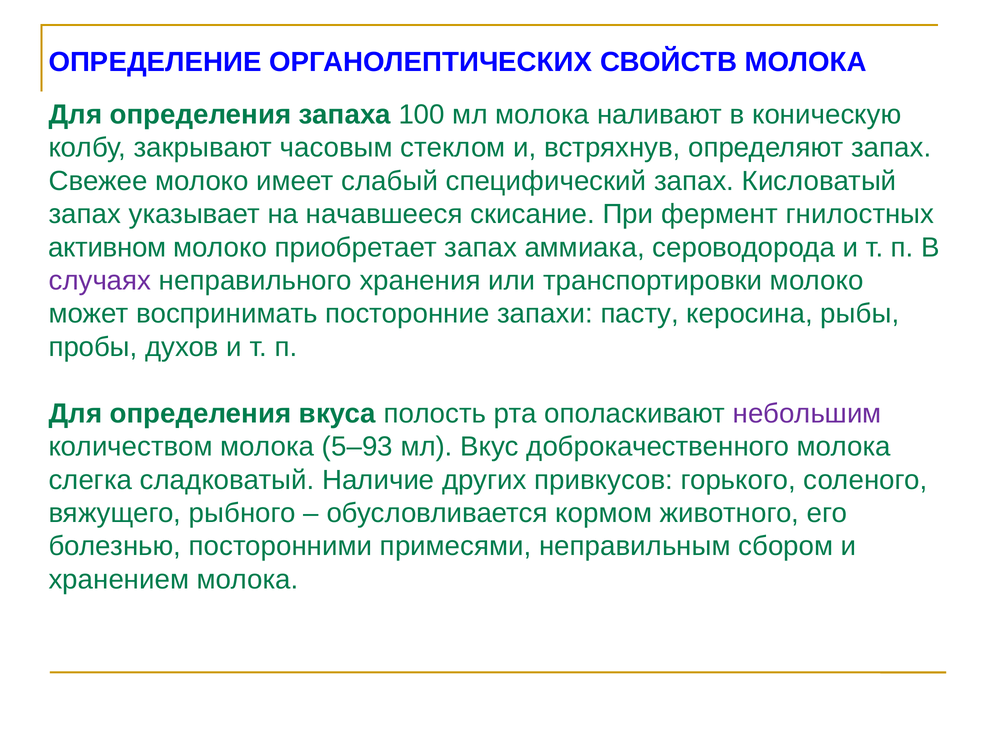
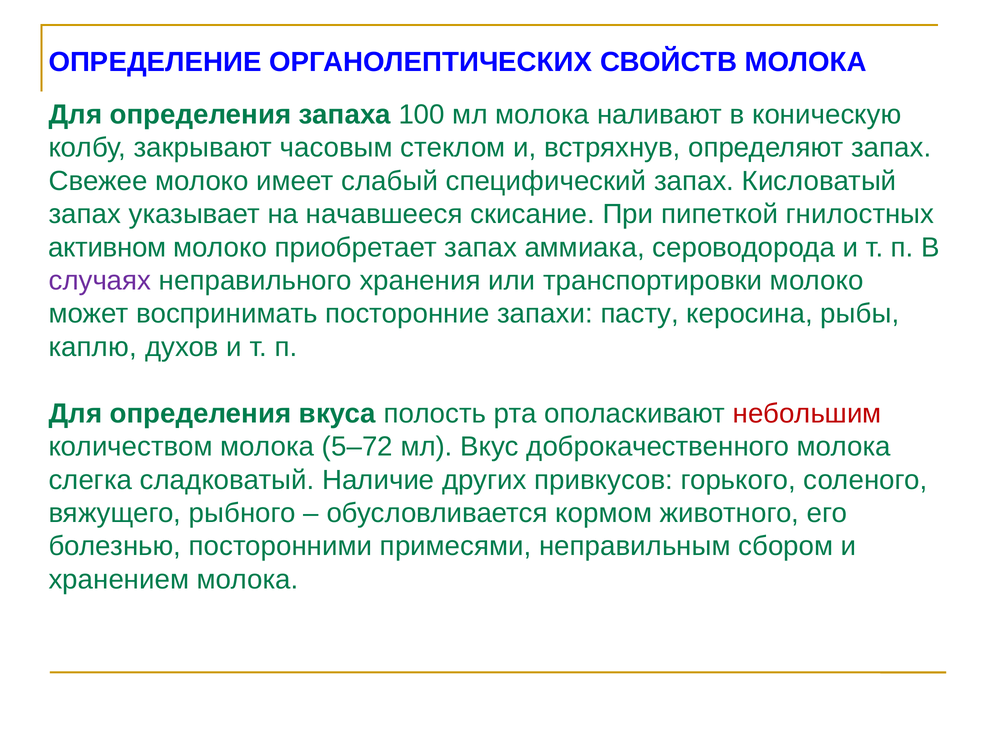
фермент: фермент -> пипеткой
пробы: пробы -> каплю
небольшим colour: purple -> red
5–93: 5–93 -> 5–72
